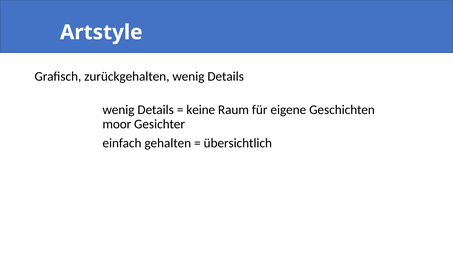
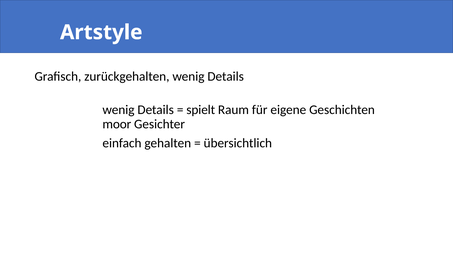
keine: keine -> spielt
